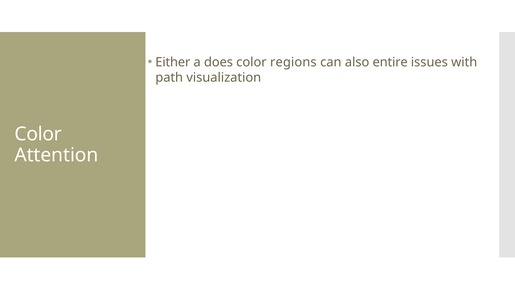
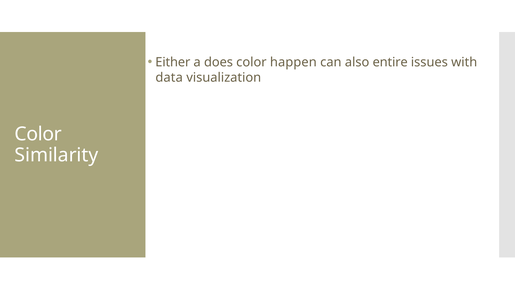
regions: regions -> happen
path: path -> data
Attention: Attention -> Similarity
